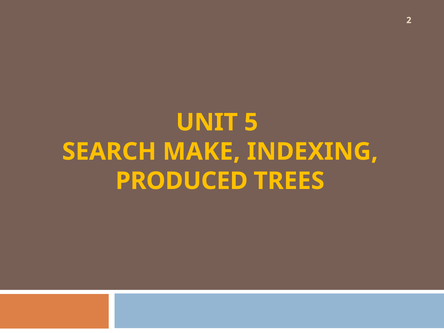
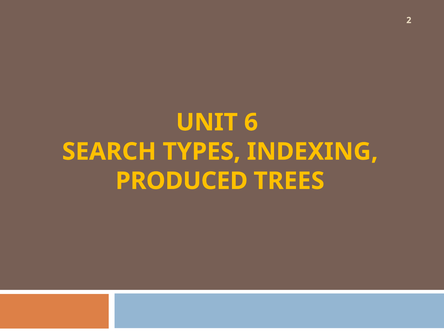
5: 5 -> 6
MAKE: MAKE -> TYPES
